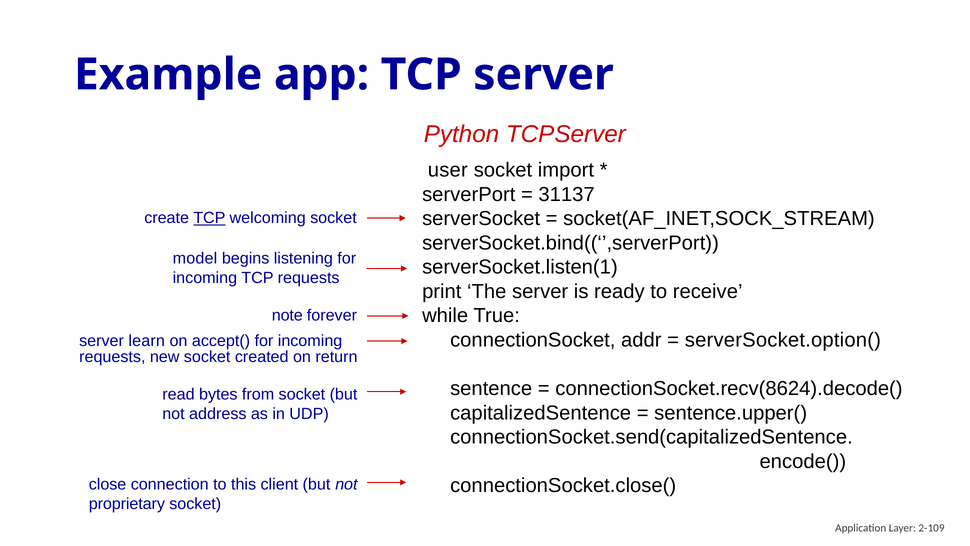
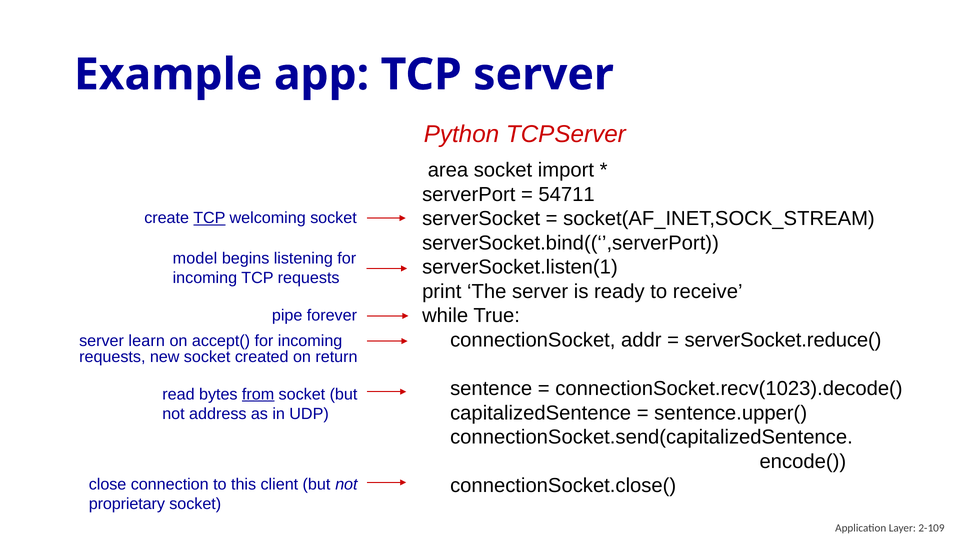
user: user -> area
31137: 31137 -> 54711
note: note -> pipe
serverSocket.option(: serverSocket.option( -> serverSocket.reduce(
connectionSocket.recv(8624).decode(: connectionSocket.recv(8624).decode( -> connectionSocket.recv(1023).decode(
from underline: none -> present
